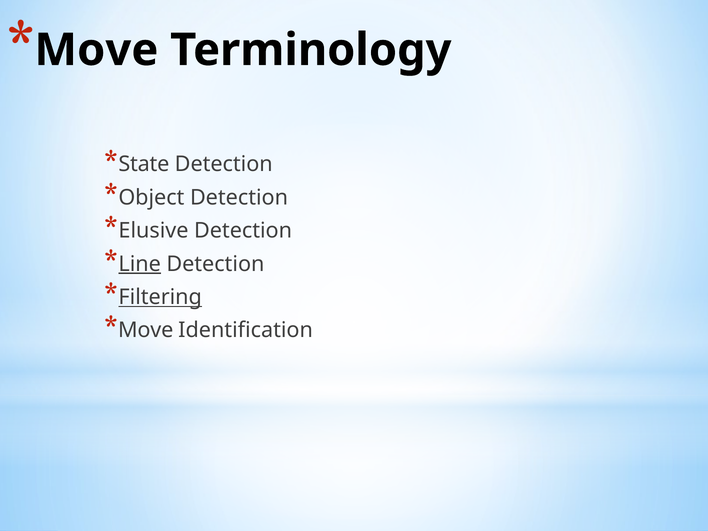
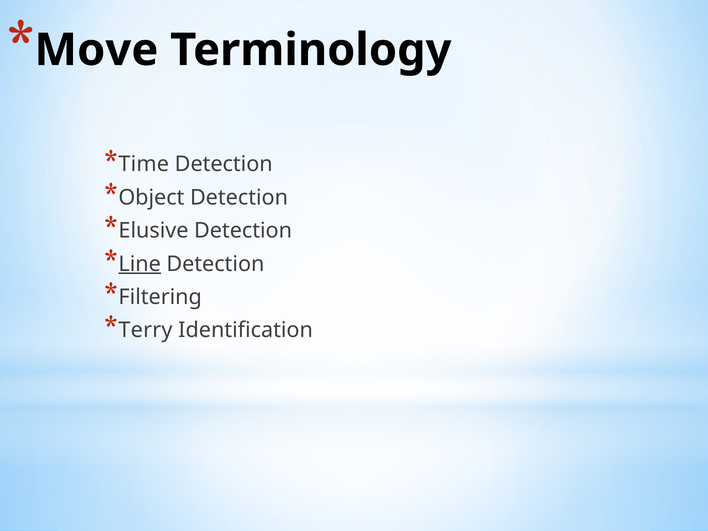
State: State -> Time
Filtering underline: present -> none
Move at (146, 330): Move -> Terry
